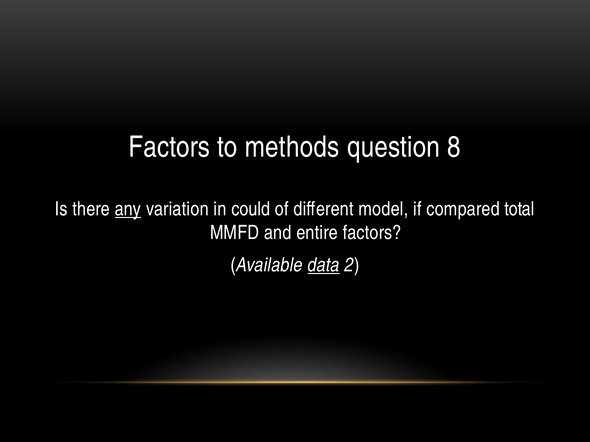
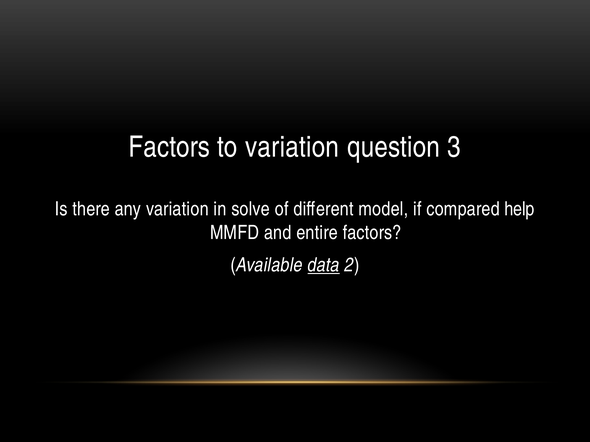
to methods: methods -> variation
8: 8 -> 3
any underline: present -> none
could: could -> solve
total: total -> help
